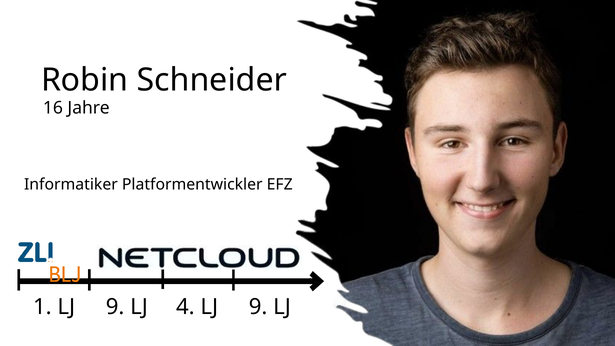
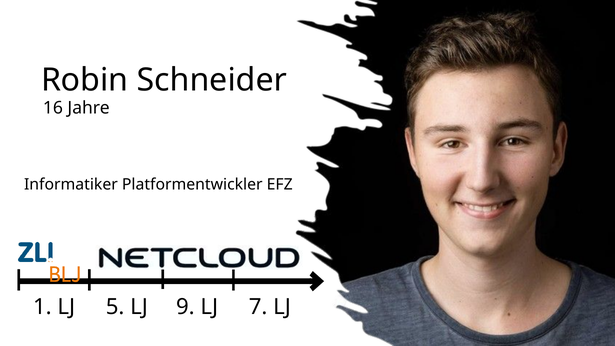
1 LJ 9: 9 -> 5
4: 4 -> 9
9 at (258, 307): 9 -> 7
